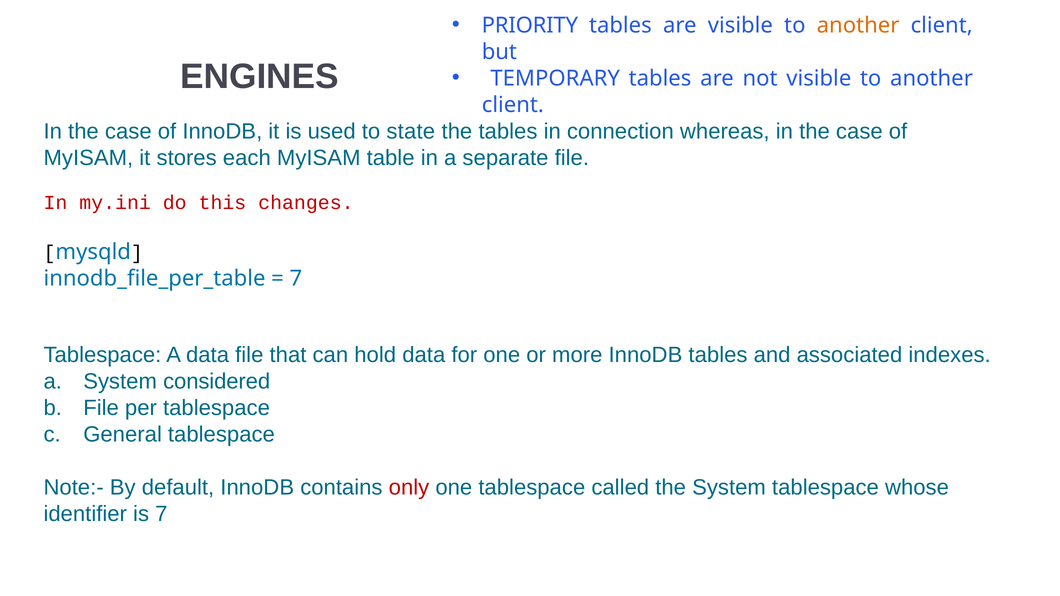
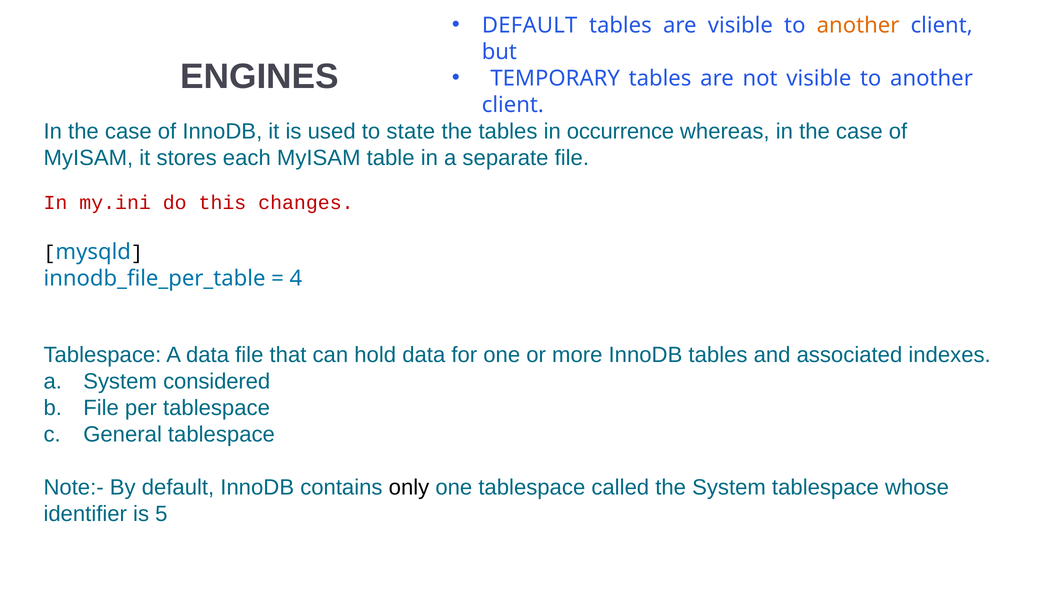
PRIORITY at (530, 25): PRIORITY -> DEFAULT
connection: connection -> occurrence
7 at (296, 278): 7 -> 4
only colour: red -> black
is 7: 7 -> 5
